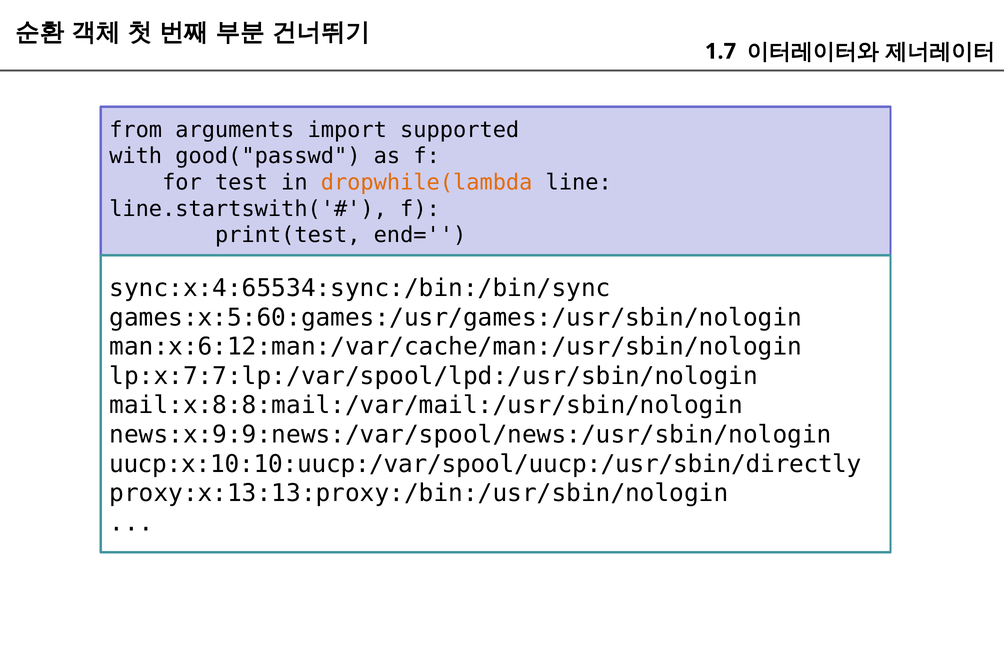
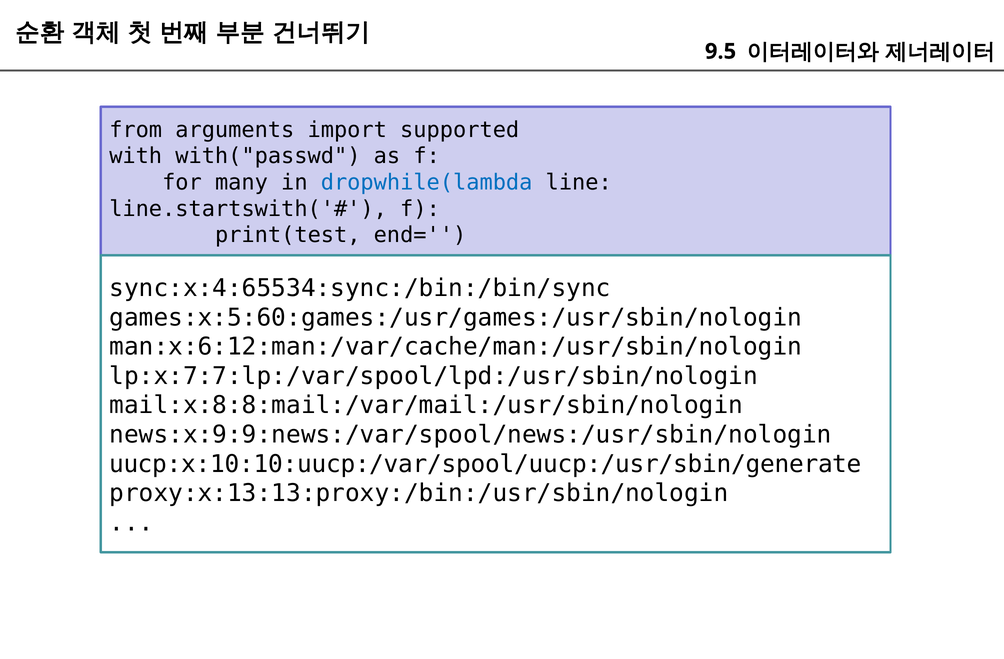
1.7: 1.7 -> 9.5
good("passwd: good("passwd -> with("passwd
test: test -> many
dropwhile(lambda colour: orange -> blue
uucp:x:10:10:uucp:/var/spool/uucp:/usr/sbin/directly: uucp:x:10:10:uucp:/var/spool/uucp:/usr/sbin/directly -> uucp:x:10:10:uucp:/var/spool/uucp:/usr/sbin/generate
